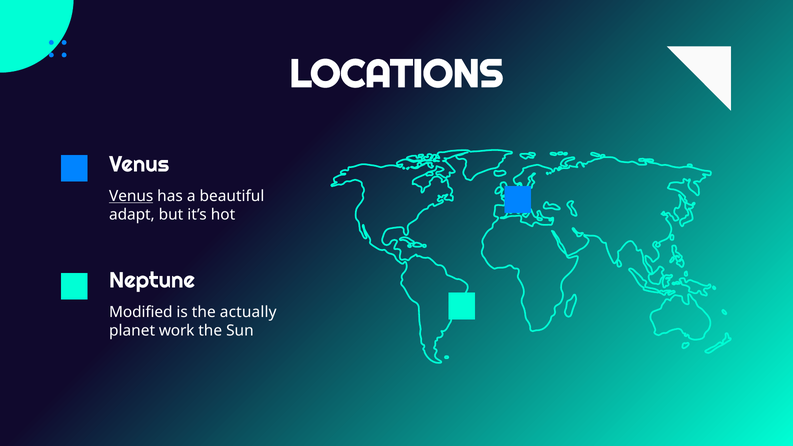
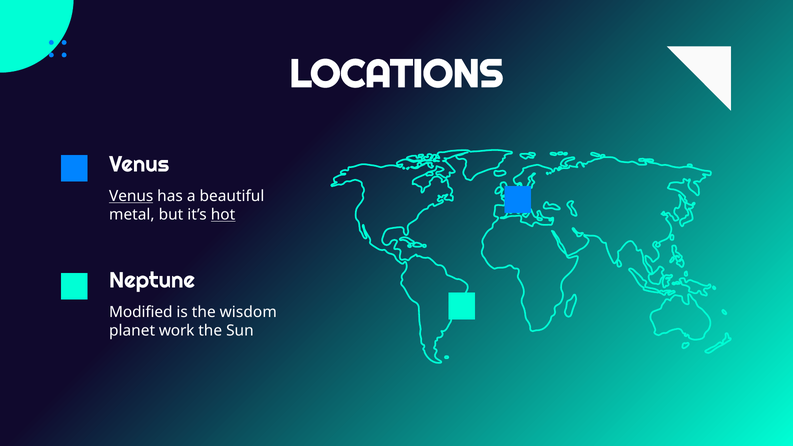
adapt: adapt -> metal
hot underline: none -> present
actually: actually -> wisdom
